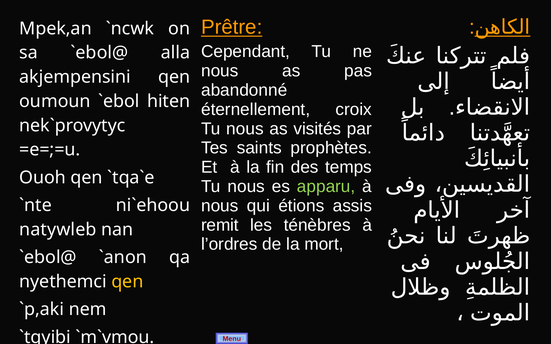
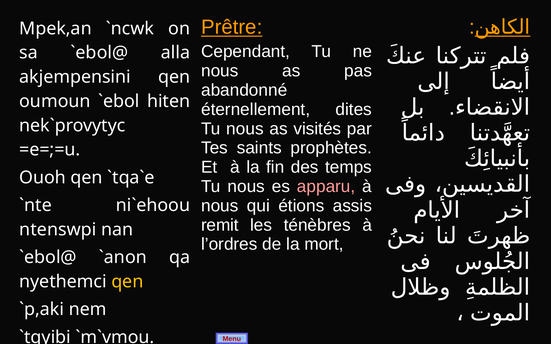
croix: croix -> dites
apparu colour: light green -> pink
natywleb: natywleb -> ntenswpi
